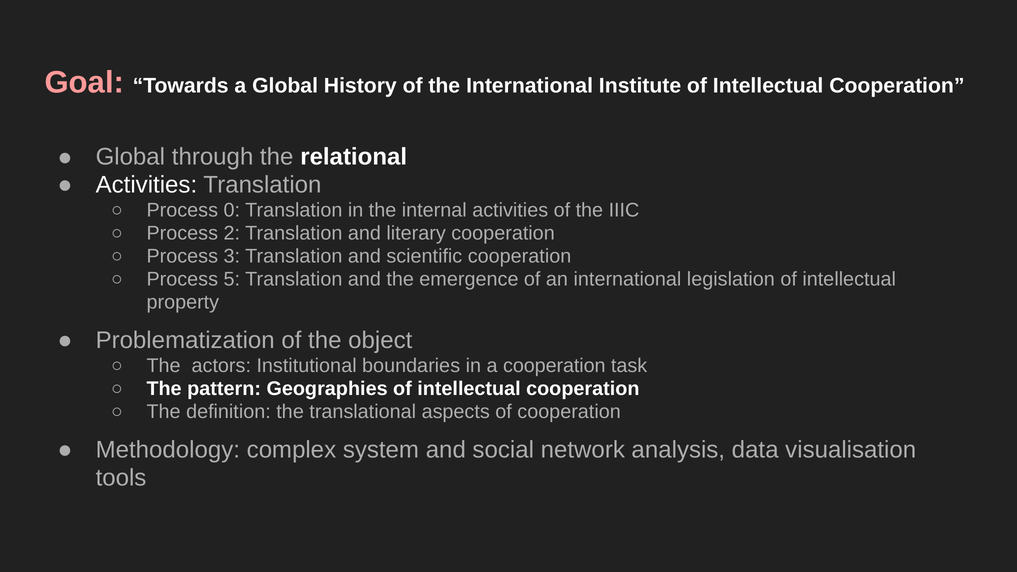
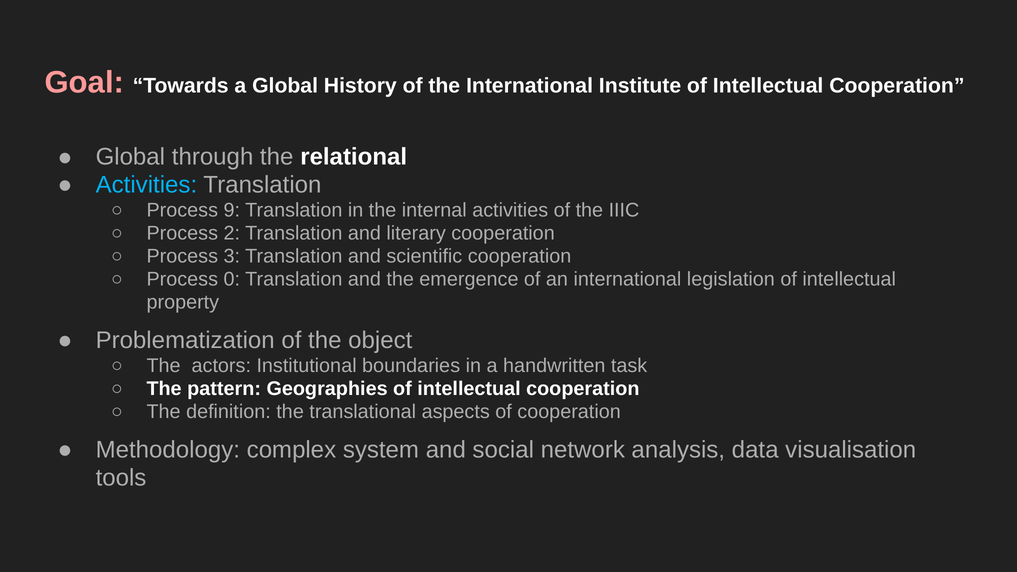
Activities at (146, 185) colour: white -> light blue
0: 0 -> 9
5: 5 -> 0
a cooperation: cooperation -> handwritten
